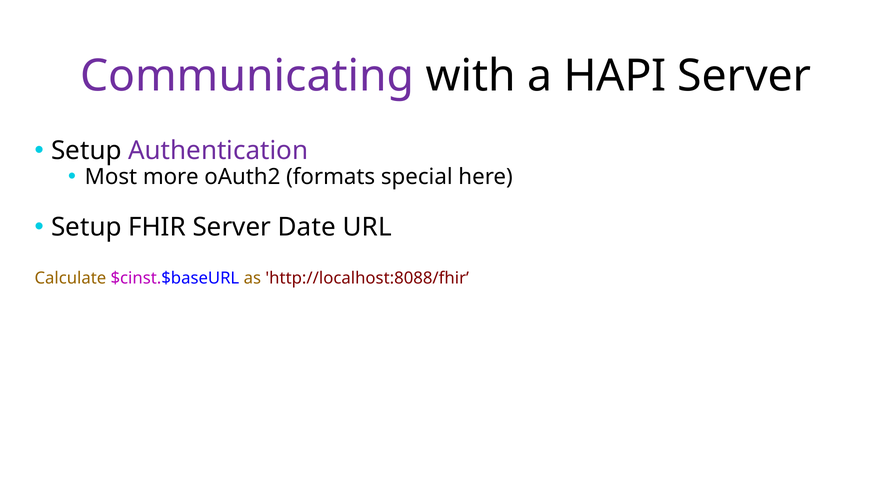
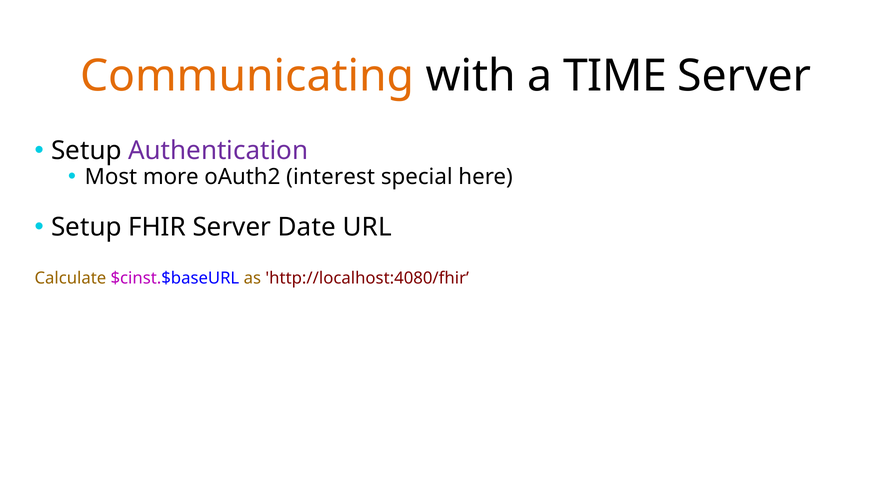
Communicating colour: purple -> orange
HAPI: HAPI -> TIME
formats: formats -> interest
http://localhost:8088/fhir: http://localhost:8088/fhir -> http://localhost:4080/fhir
